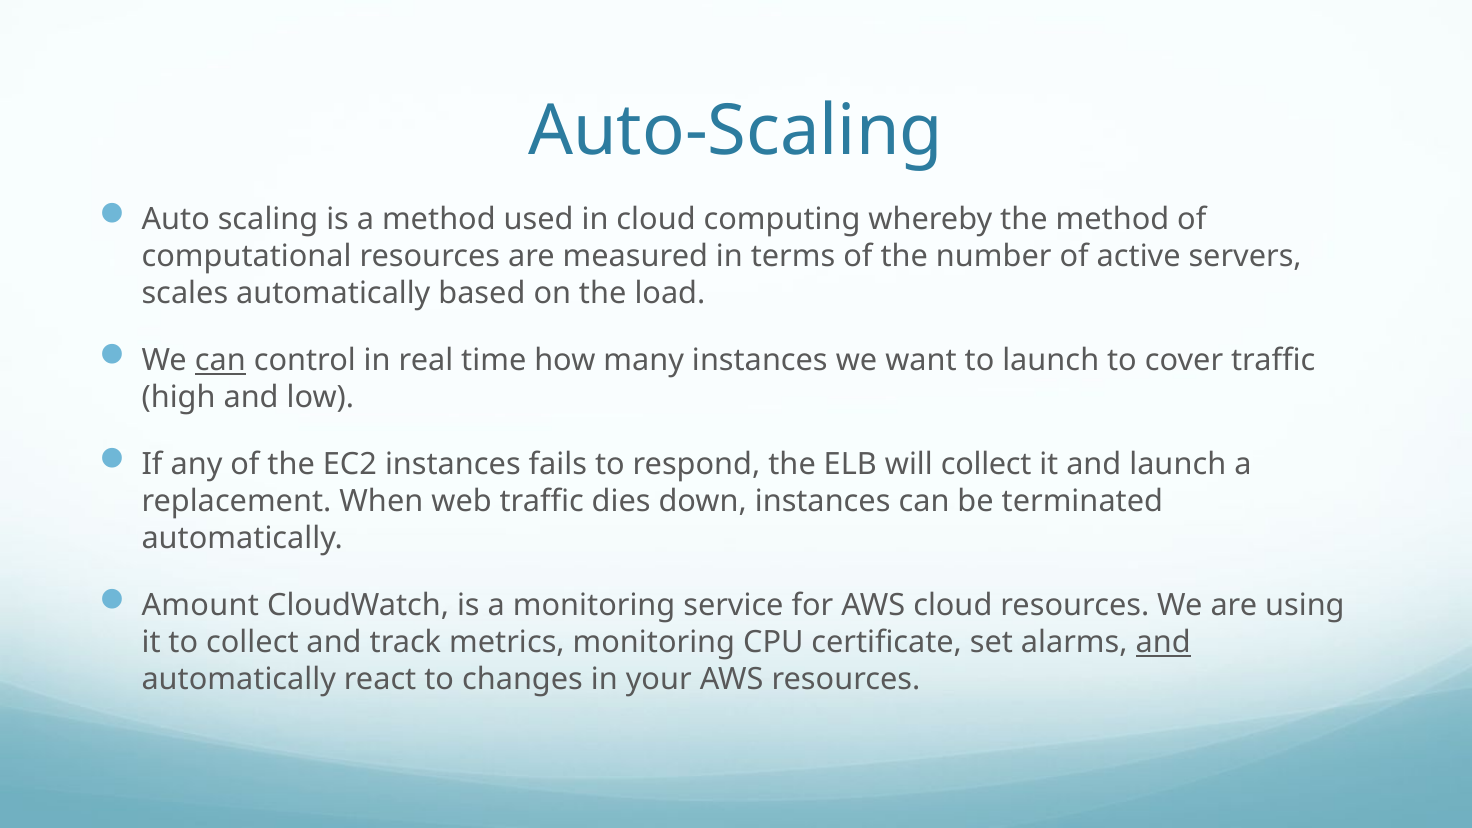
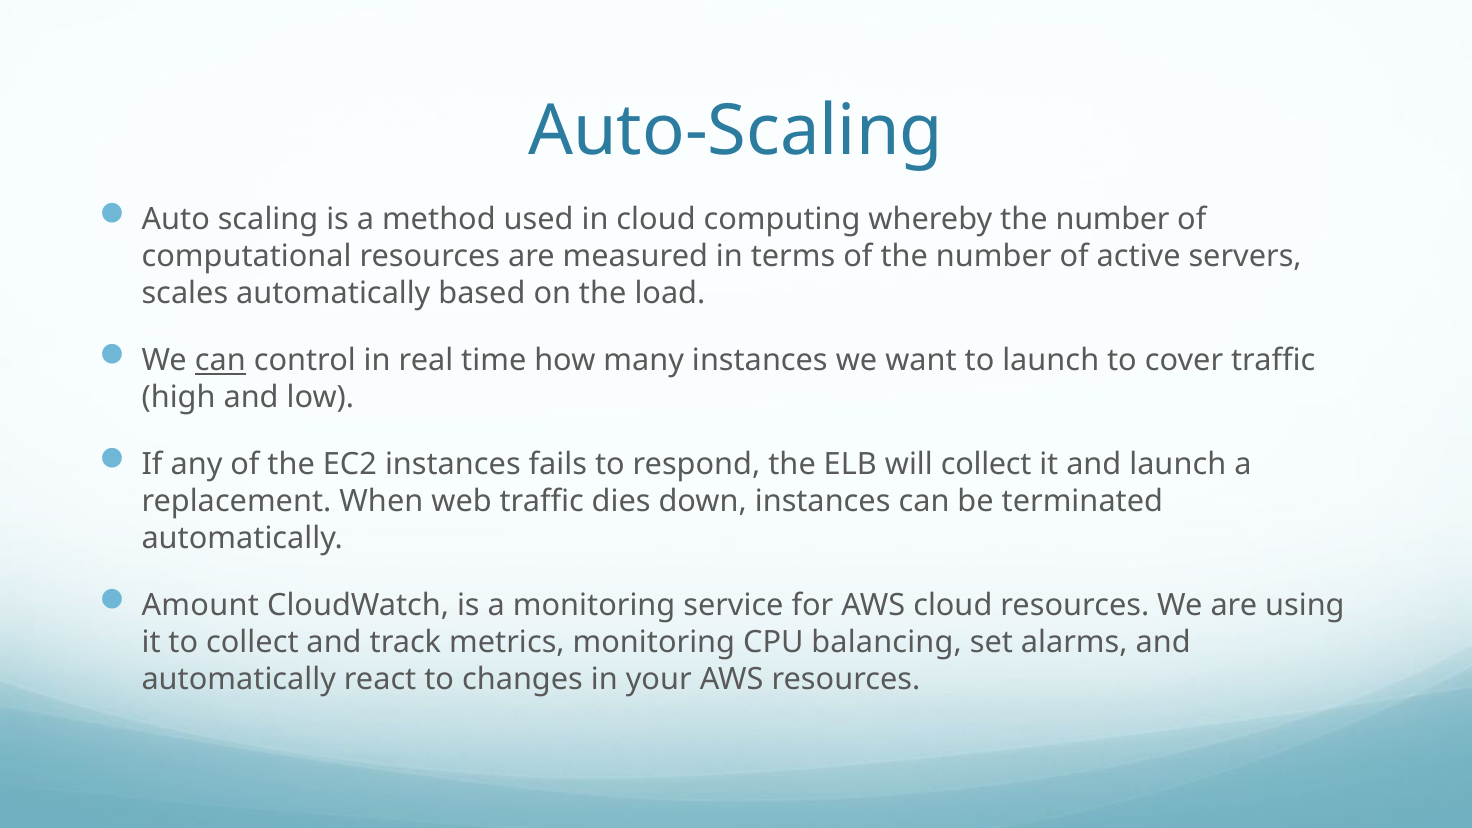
whereby the method: method -> number
certificate: certificate -> balancing
and at (1163, 643) underline: present -> none
